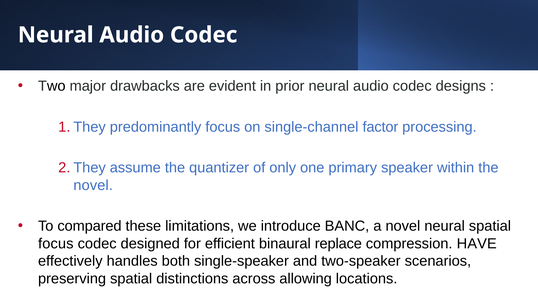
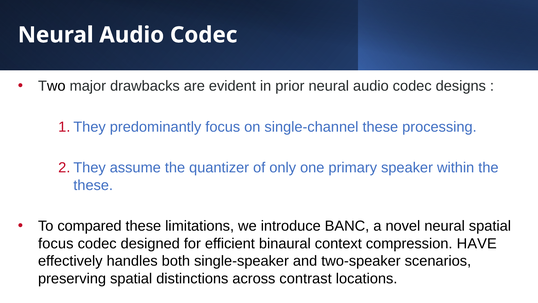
single-channel factor: factor -> these
novel at (93, 185): novel -> these
replace: replace -> context
allowing: allowing -> contrast
